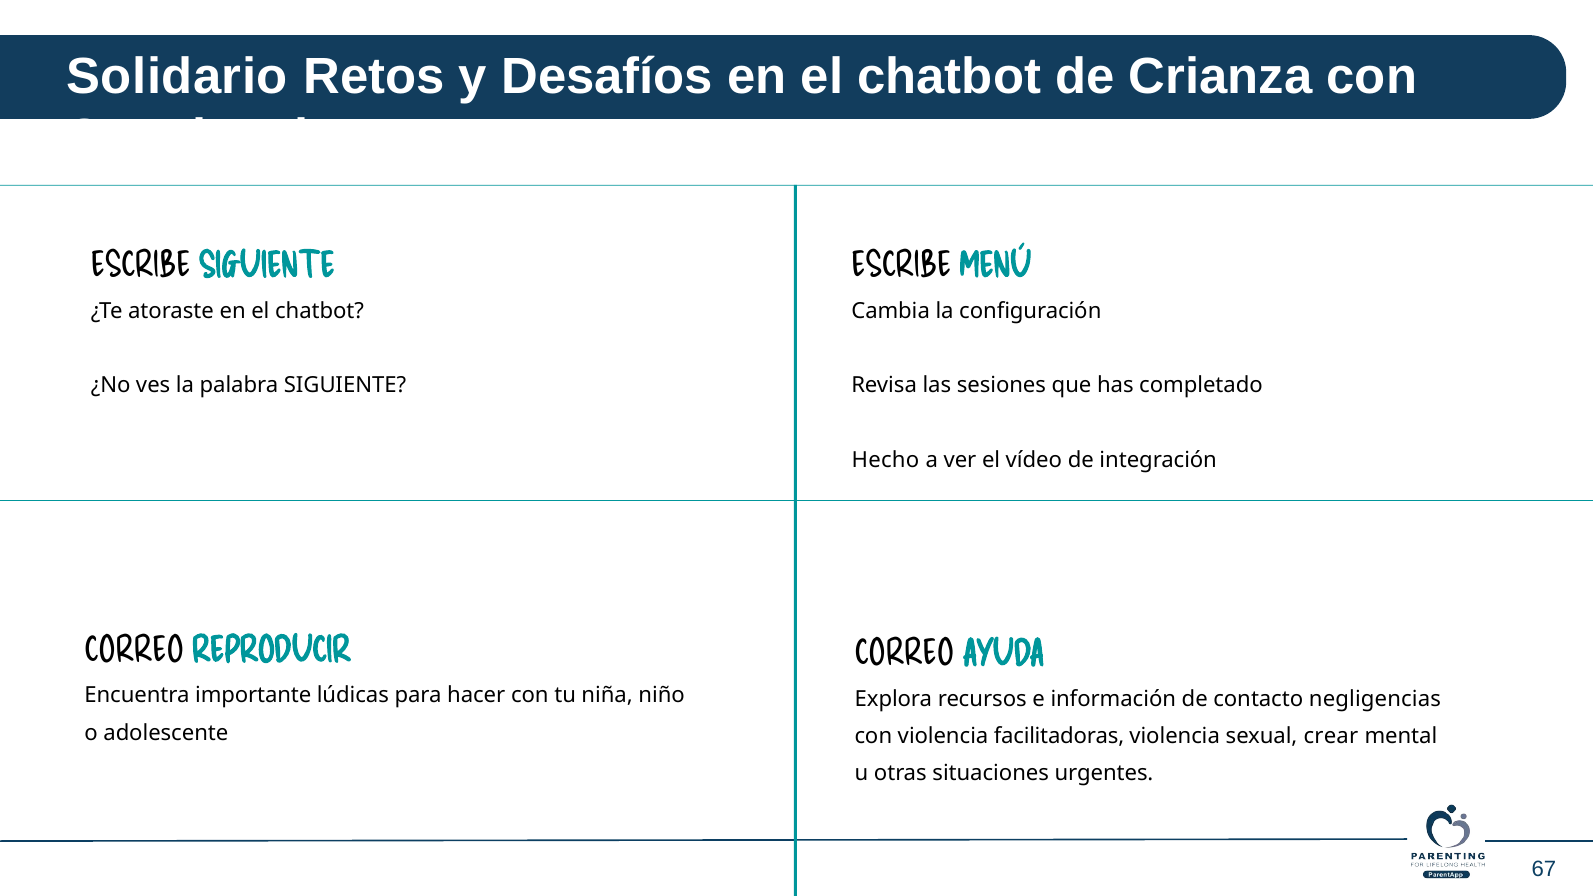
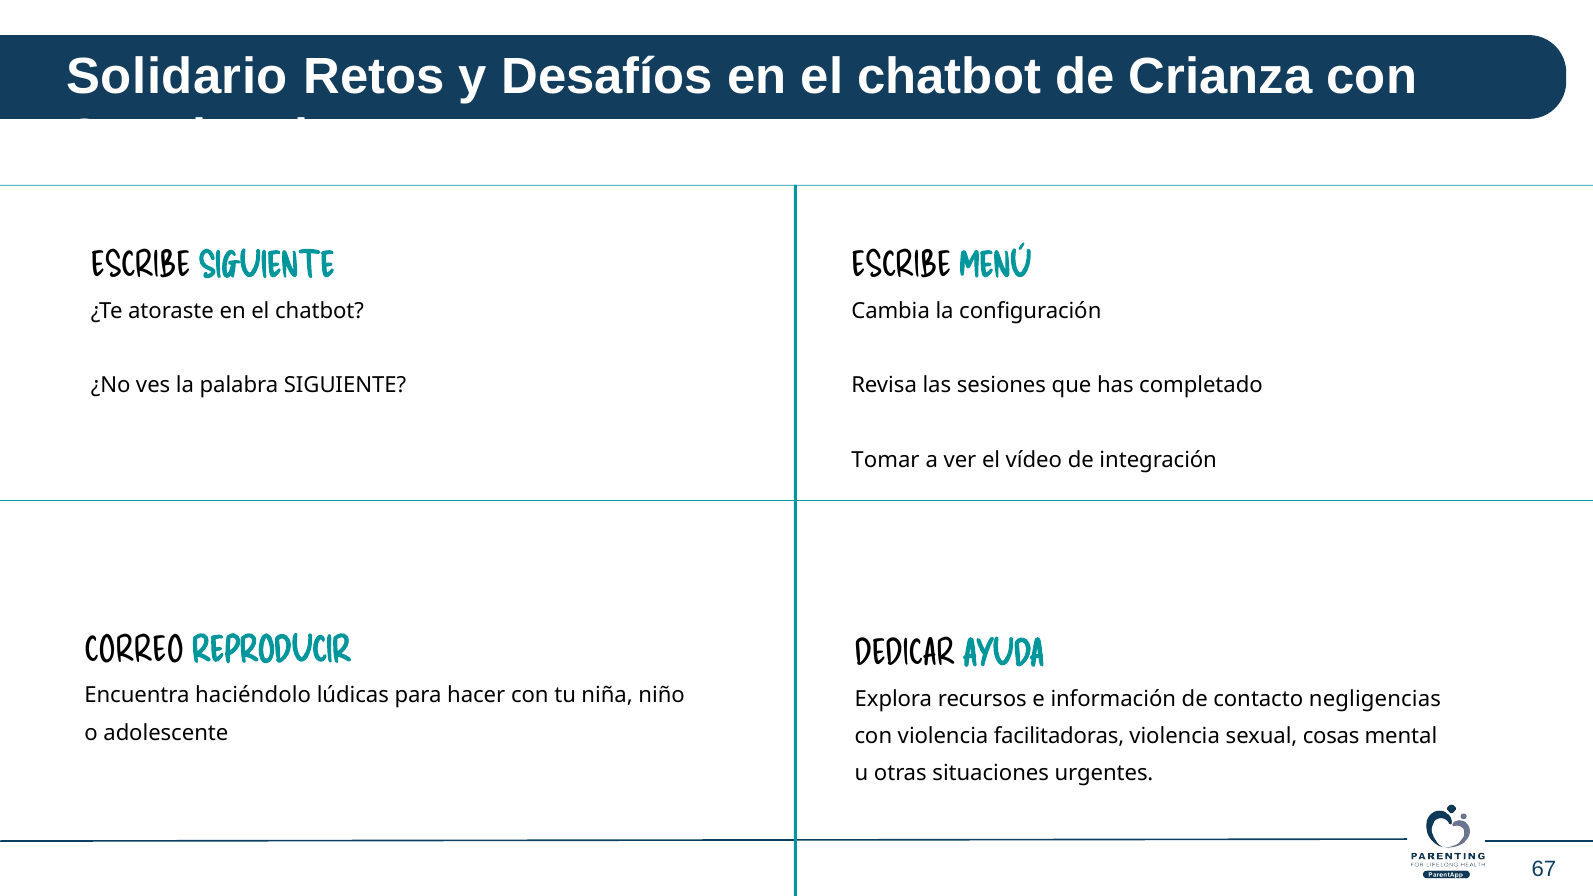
Hecho: Hecho -> Tomar
CORREO at (904, 654): CORREO -> DEDICAR
importante: importante -> haciéndolo
crear: crear -> cosas
